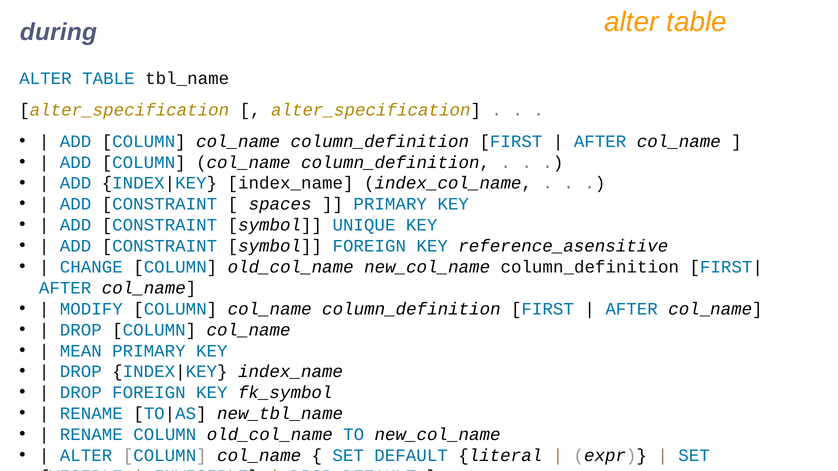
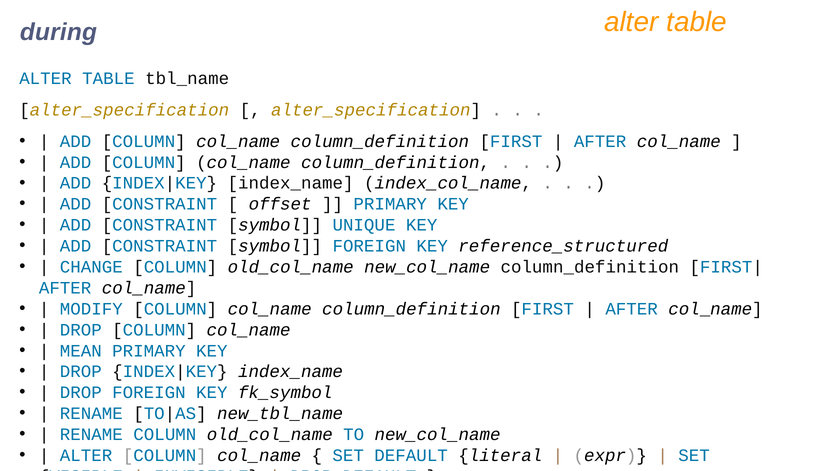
spaces: spaces -> offset
reference_asensitive: reference_asensitive -> reference_structured
